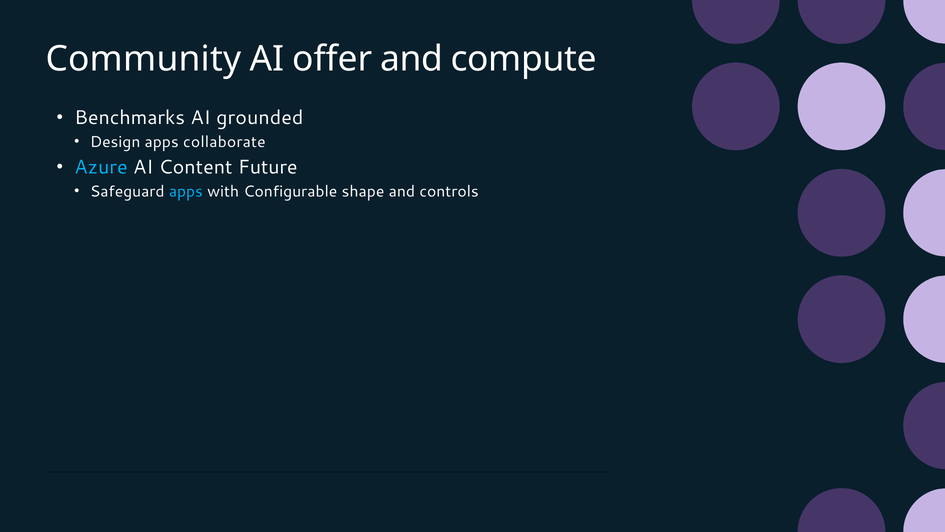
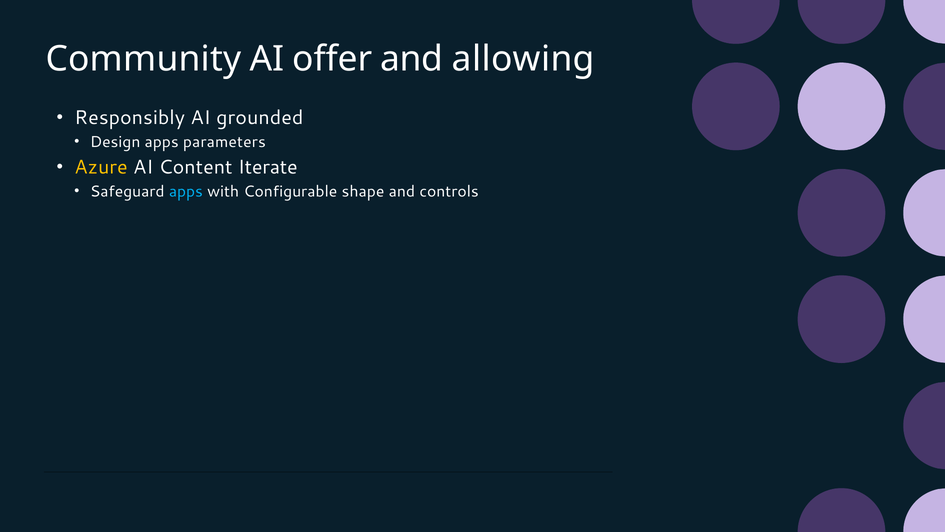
compute: compute -> allowing
Benchmarks: Benchmarks -> Responsibly
collaborate: collaborate -> parameters
Azure colour: light blue -> yellow
Future: Future -> Iterate
